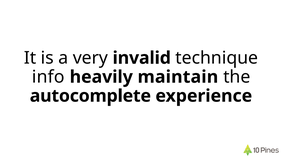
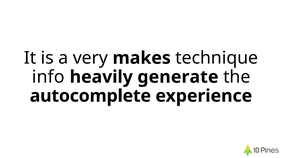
invalid: invalid -> makes
maintain: maintain -> generate
